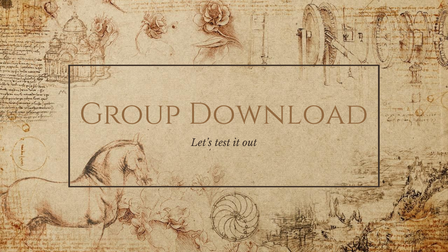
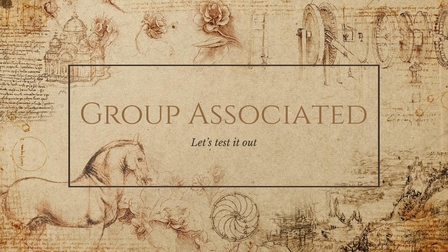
Download: Download -> Associated
